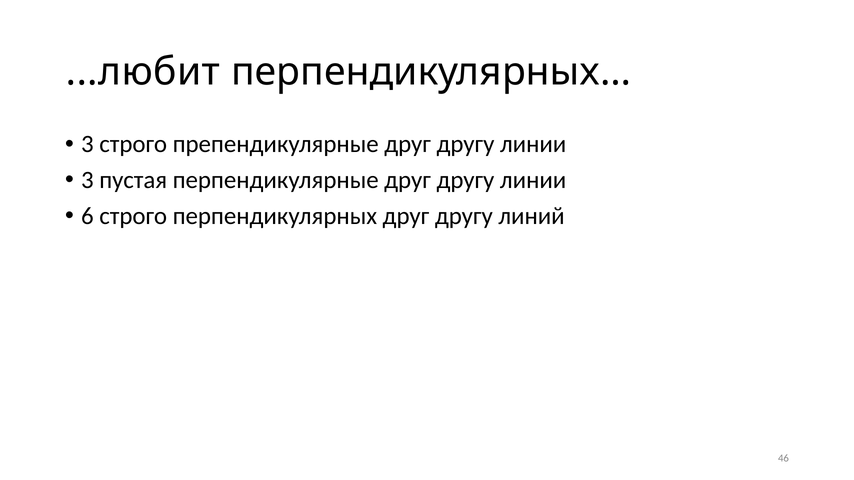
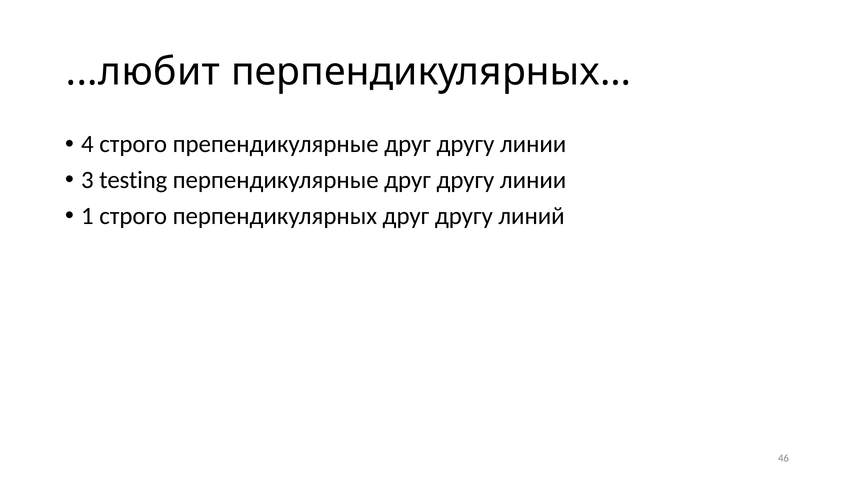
3 at (87, 144): 3 -> 4
пустая: пустая -> testing
6: 6 -> 1
